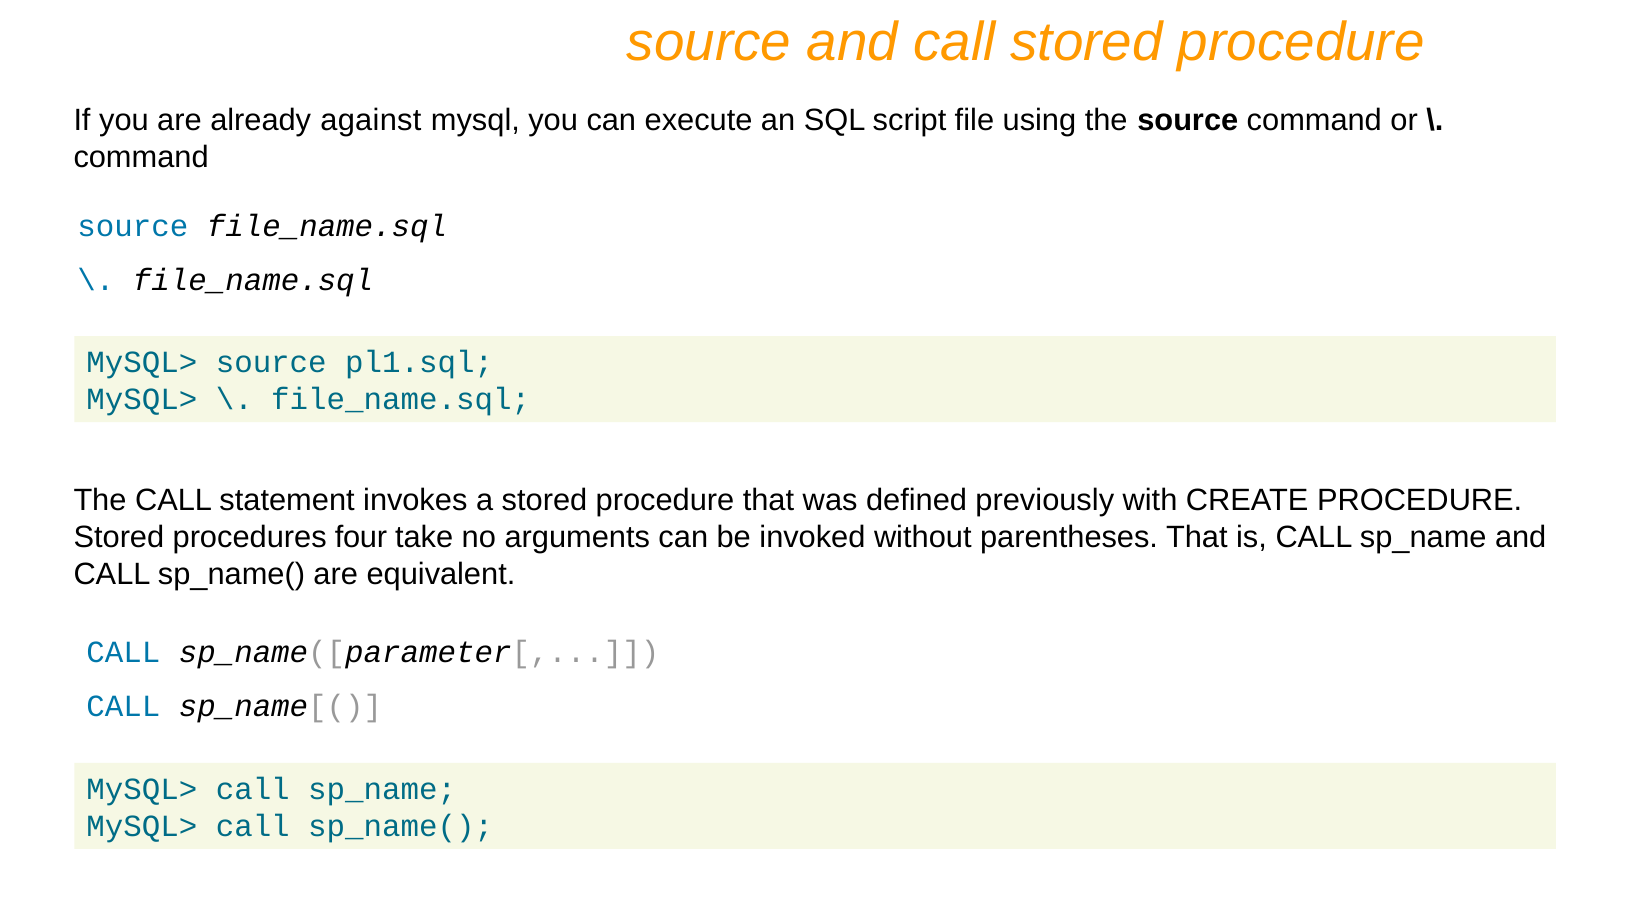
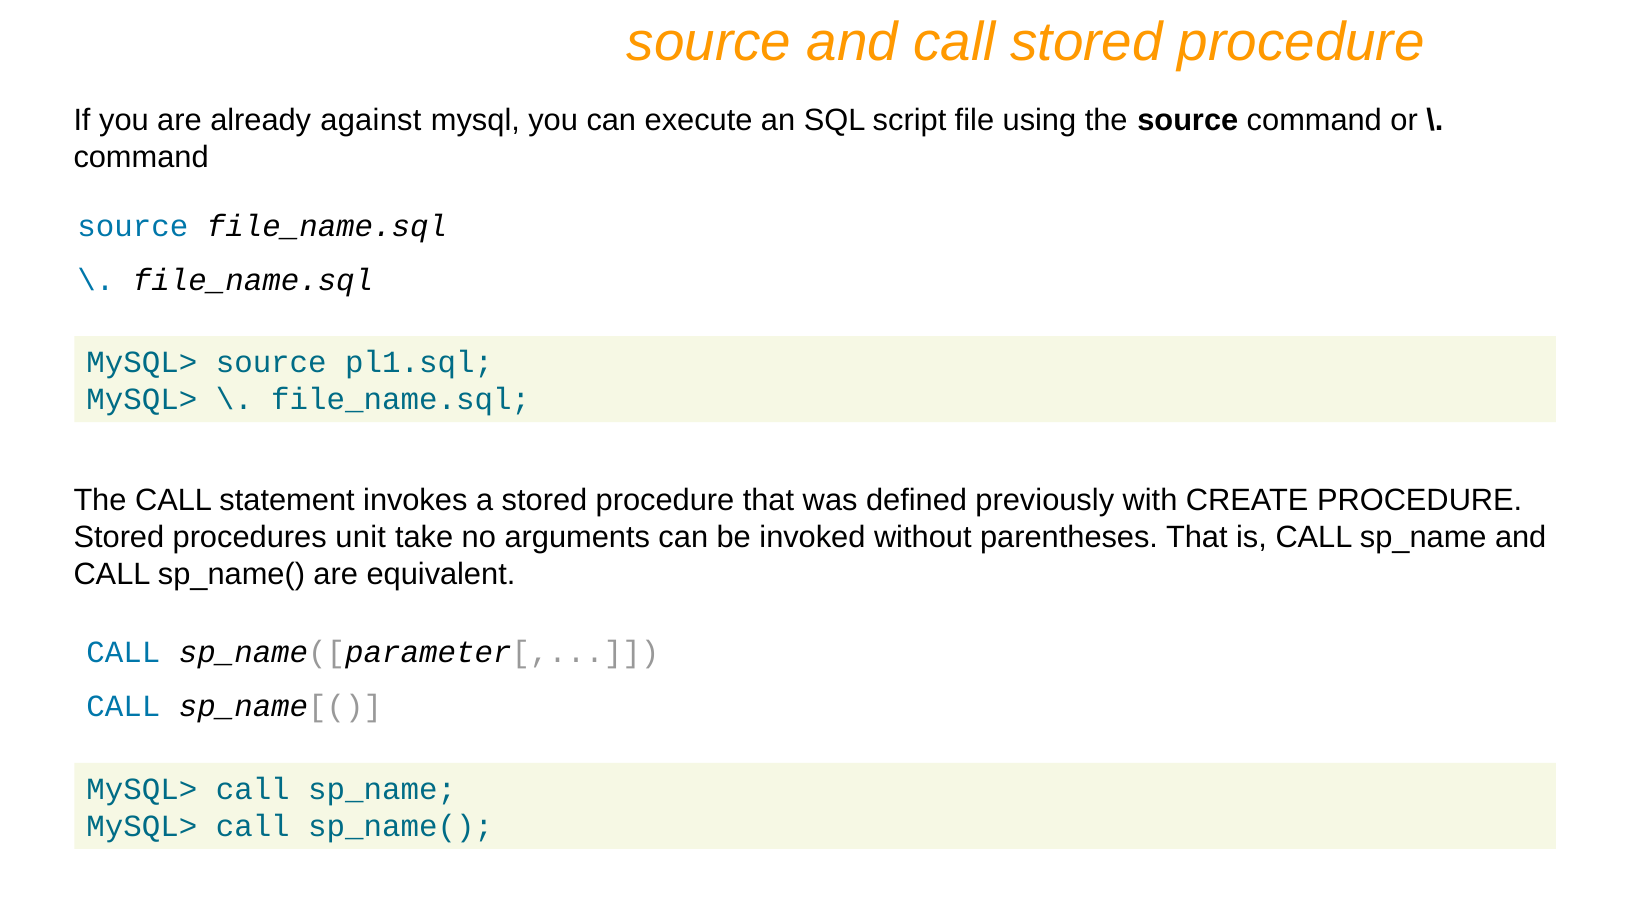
four: four -> unit
